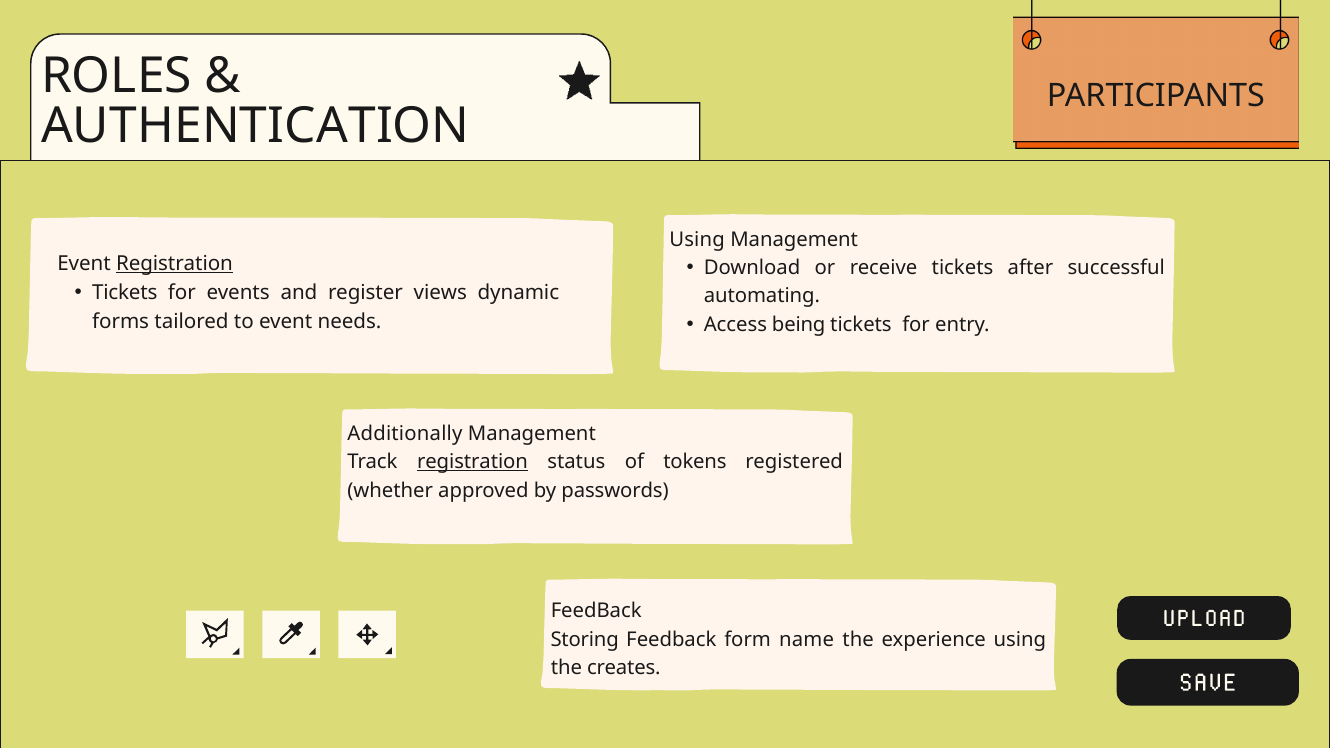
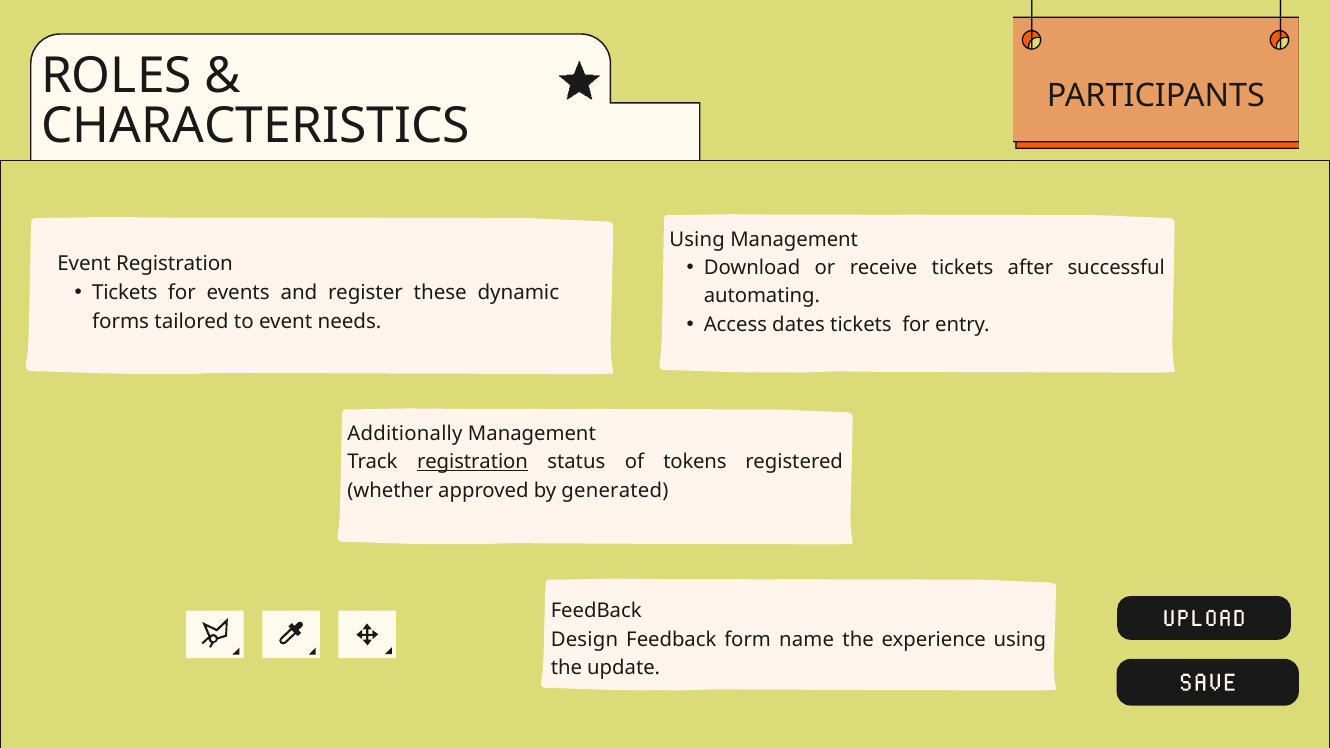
AUTHENTICATION: AUTHENTICATION -> CHARACTERISTICS
Registration at (174, 264) underline: present -> none
views: views -> these
being: being -> dates
passwords: passwords -> generated
Storing: Storing -> Design
creates: creates -> update
